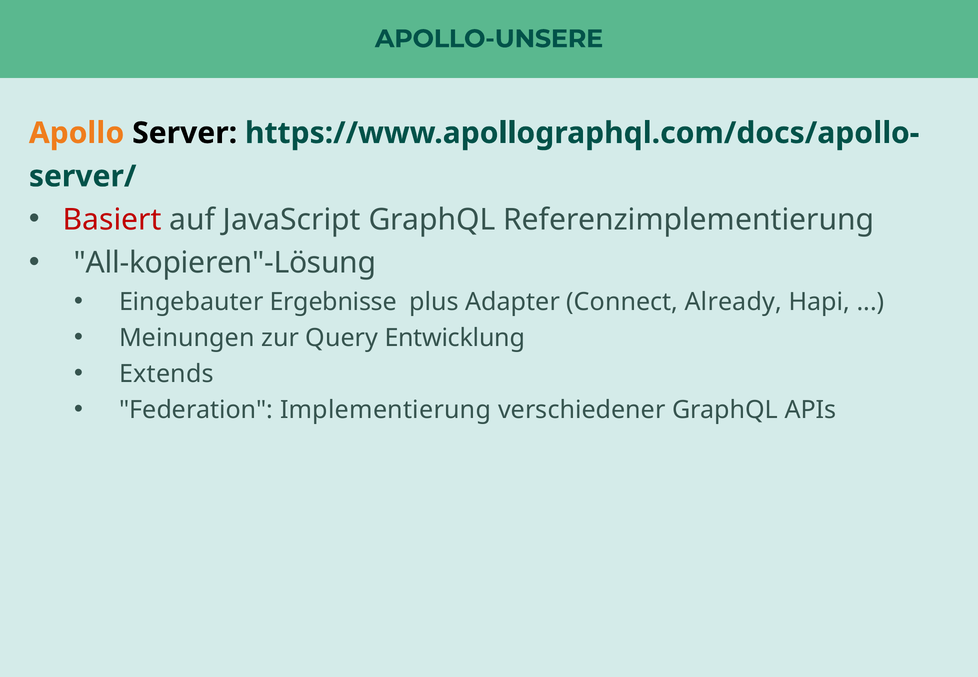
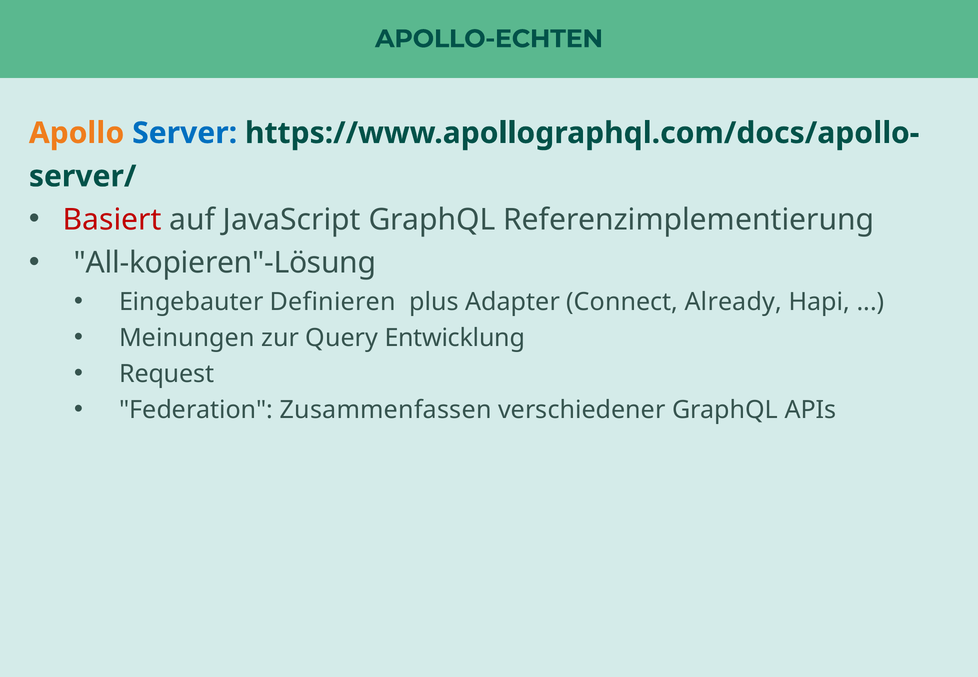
APOLLO-UNSERE: APOLLO-UNSERE -> APOLLO-ECHTEN
Server colour: black -> blue
Ergebnisse: Ergebnisse -> Definieren
Extends: Extends -> Request
Implementierung: Implementierung -> Zusammenfassen
